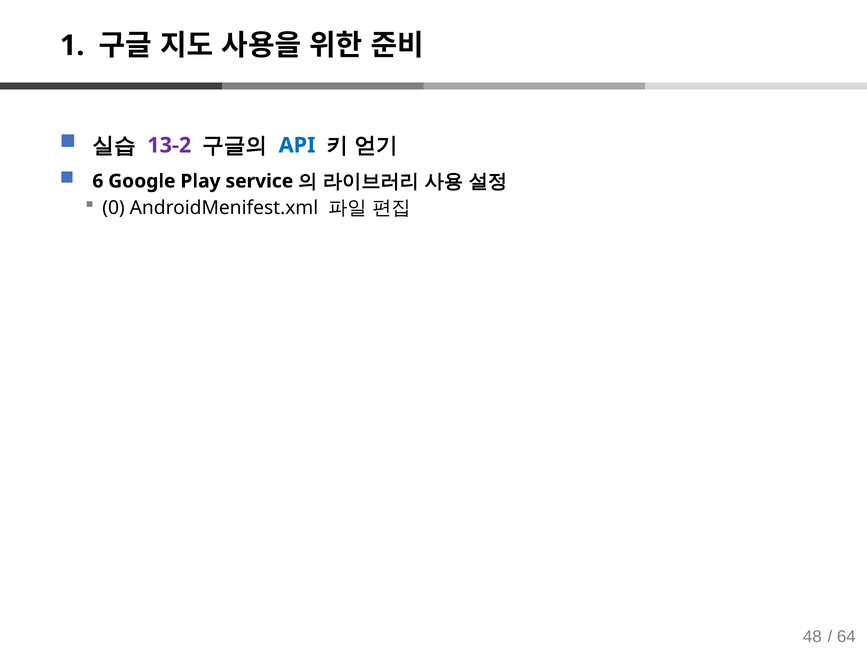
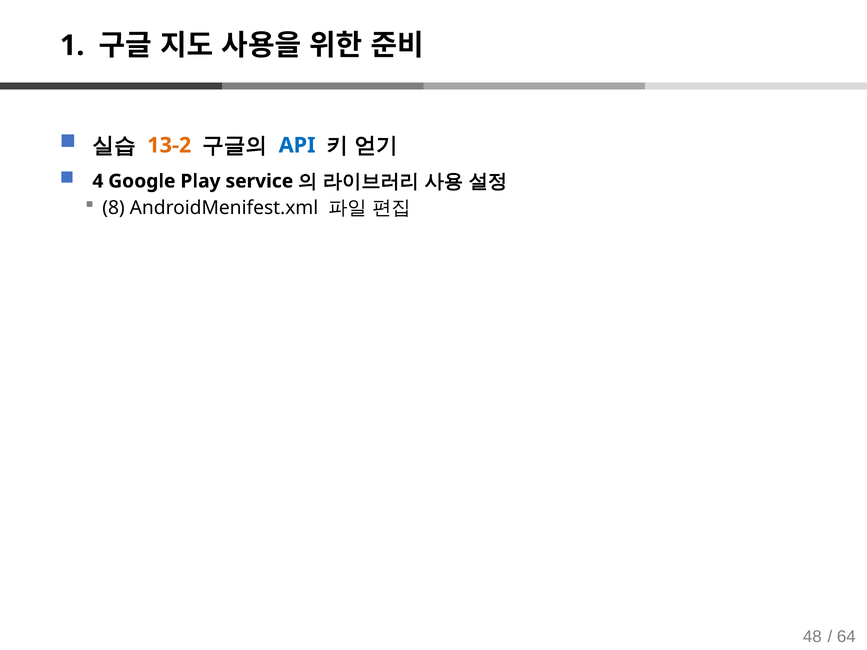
13-2 colour: purple -> orange
6: 6 -> 4
0: 0 -> 8
